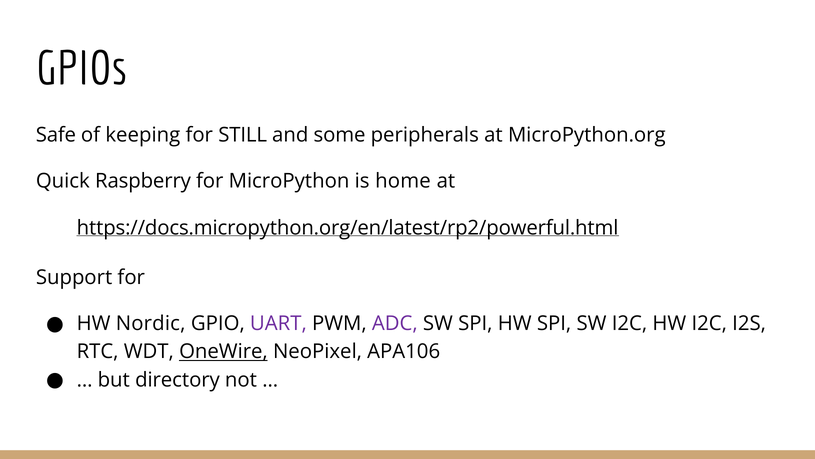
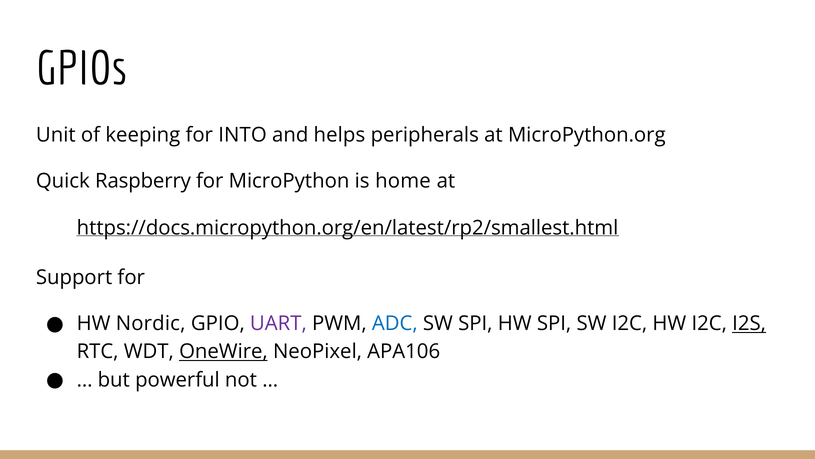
Safe: Safe -> Unit
STILL: STILL -> INTO
some: some -> helps
https://docs.micropython.org/en/latest/rp2/powerful.html: https://docs.micropython.org/en/latest/rp2/powerful.html -> https://docs.micropython.org/en/latest/rp2/smallest.html
ADC colour: purple -> blue
I2S underline: none -> present
directory: directory -> powerful
